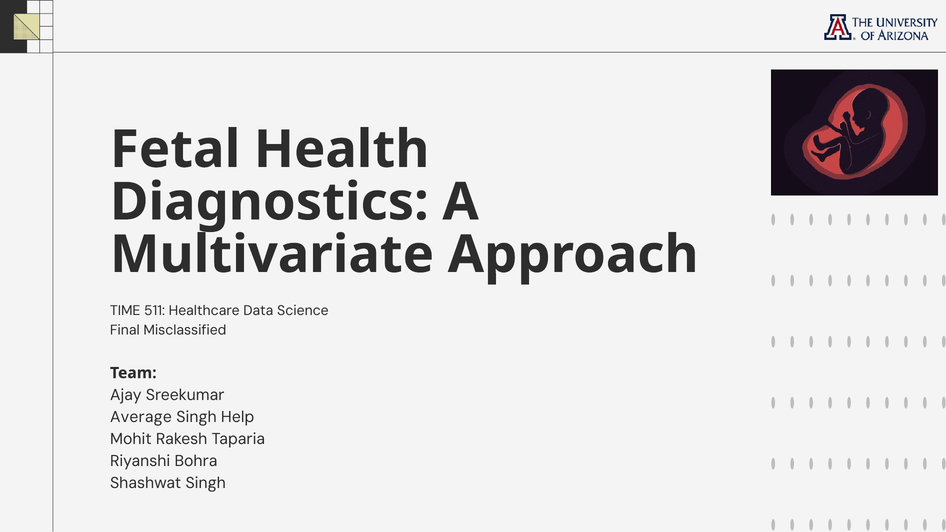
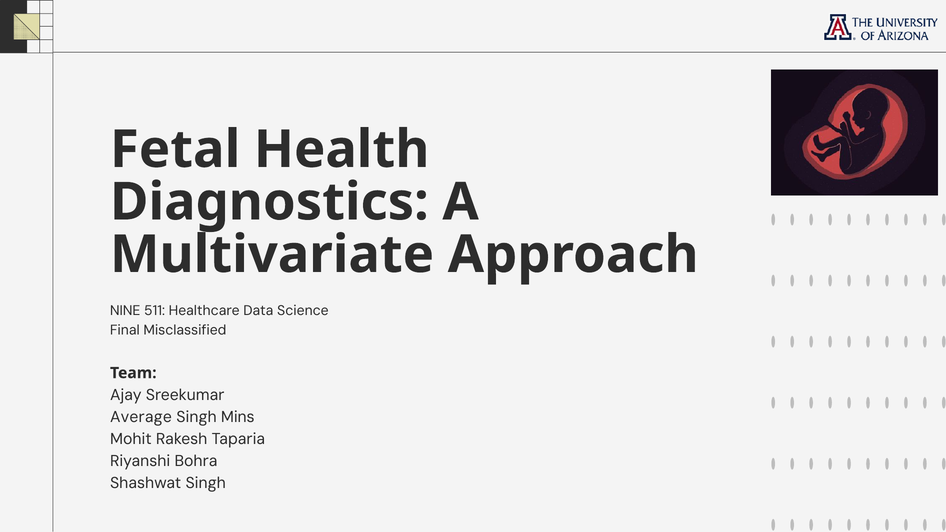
TIME: TIME -> NINE
Help: Help -> Mins
